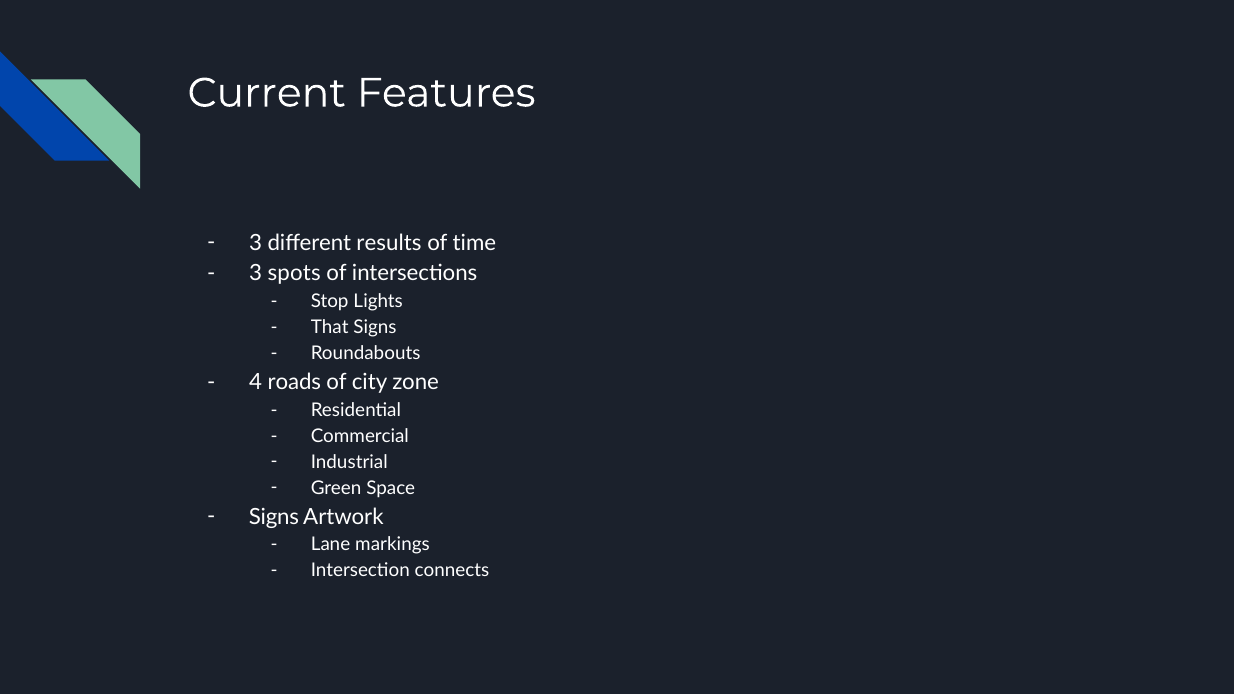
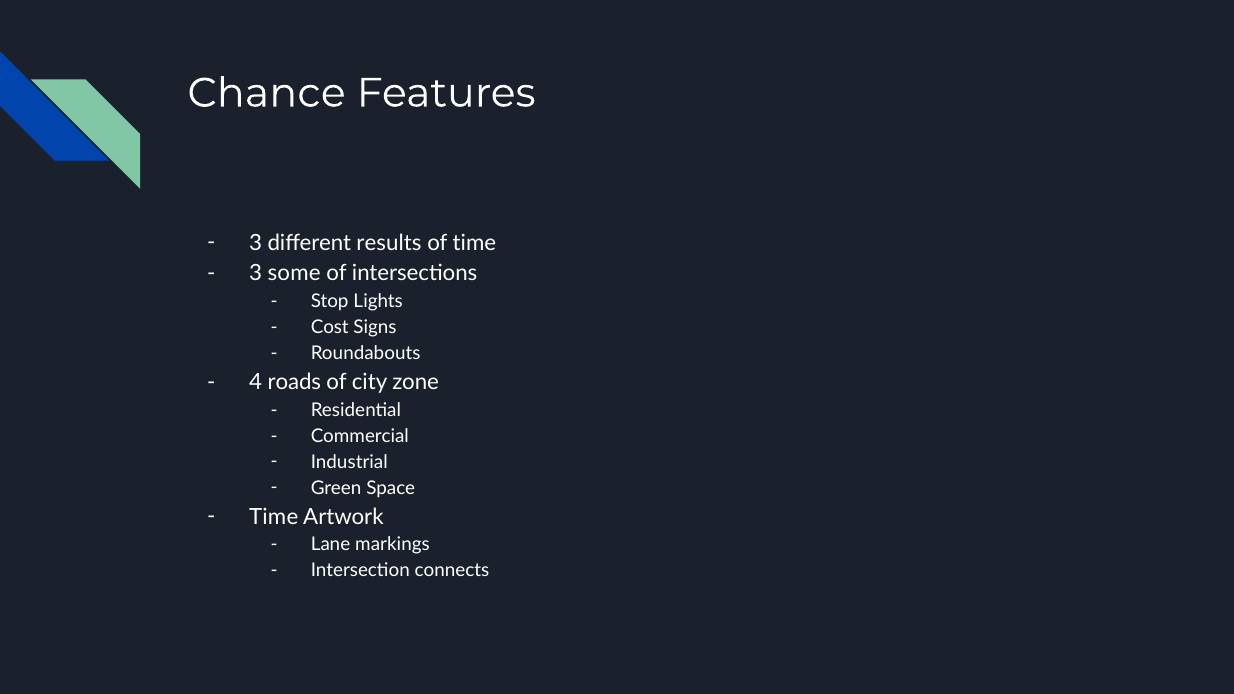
Current: Current -> Chance
spots: spots -> some
That: That -> Cost
Signs at (274, 517): Signs -> Time
